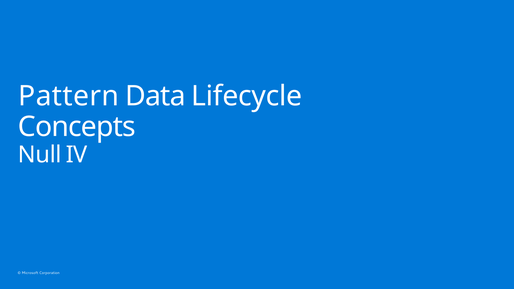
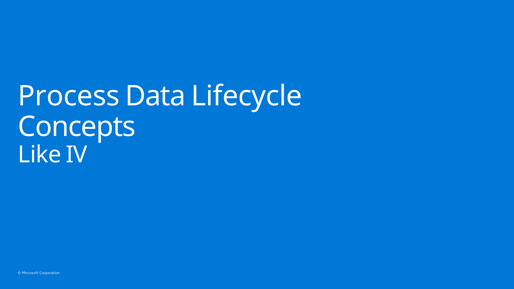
Pattern: Pattern -> Process
Null: Null -> Like
